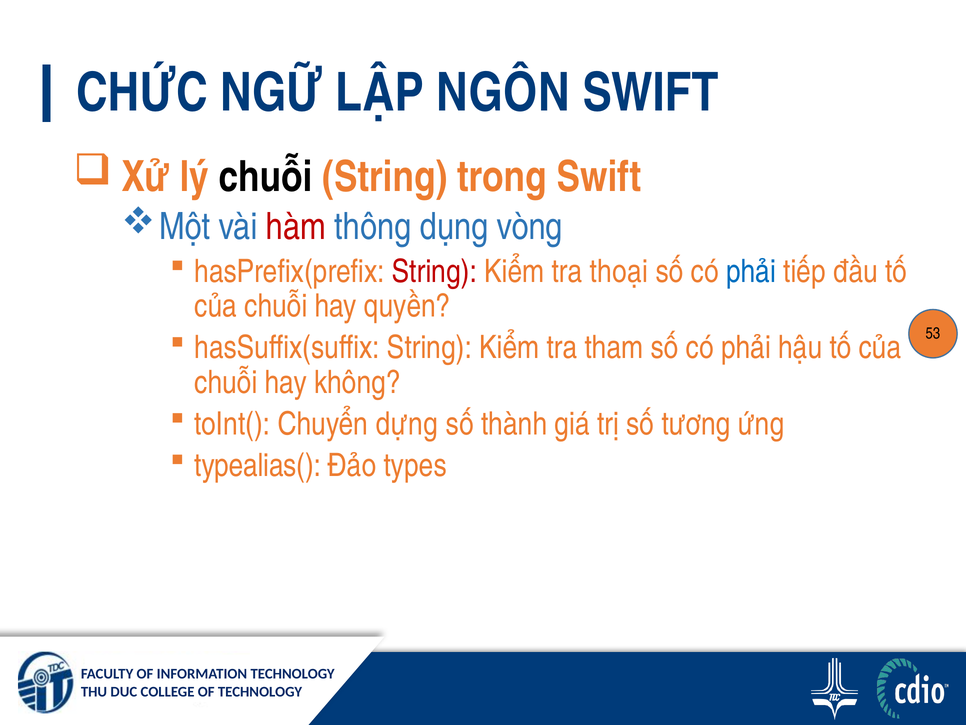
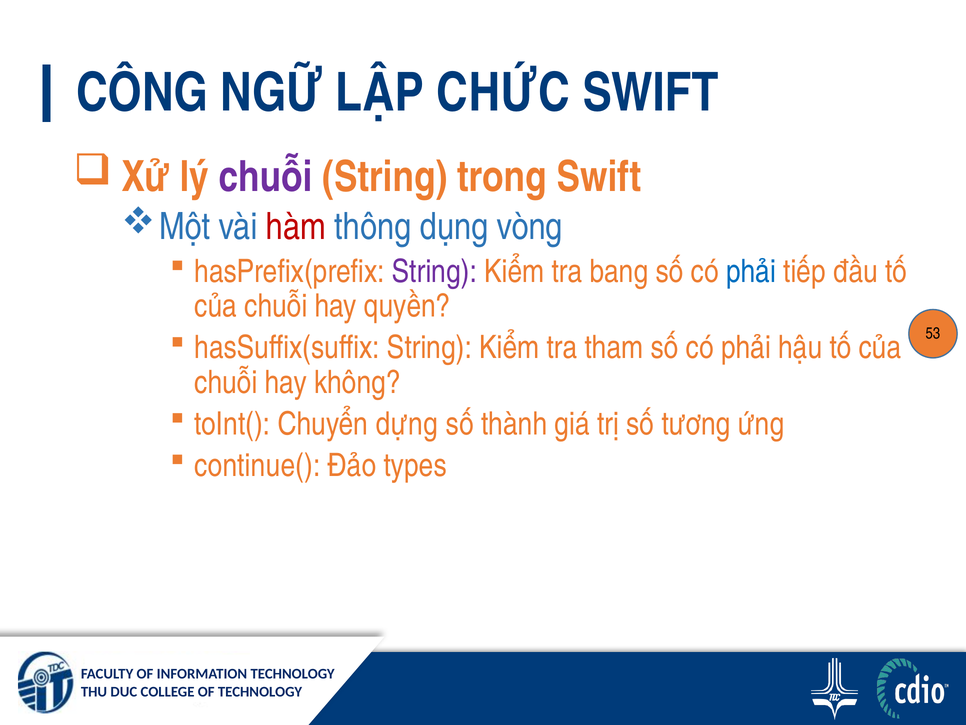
CHỨC: CHỨC -> CÔNG
NGÔN: NGÔN -> CHỨC
chuỗi at (266, 177) colour: black -> purple
String at (434, 271) colour: red -> purple
thoại: thoại -> bang
typealias(: typealias( -> continue(
